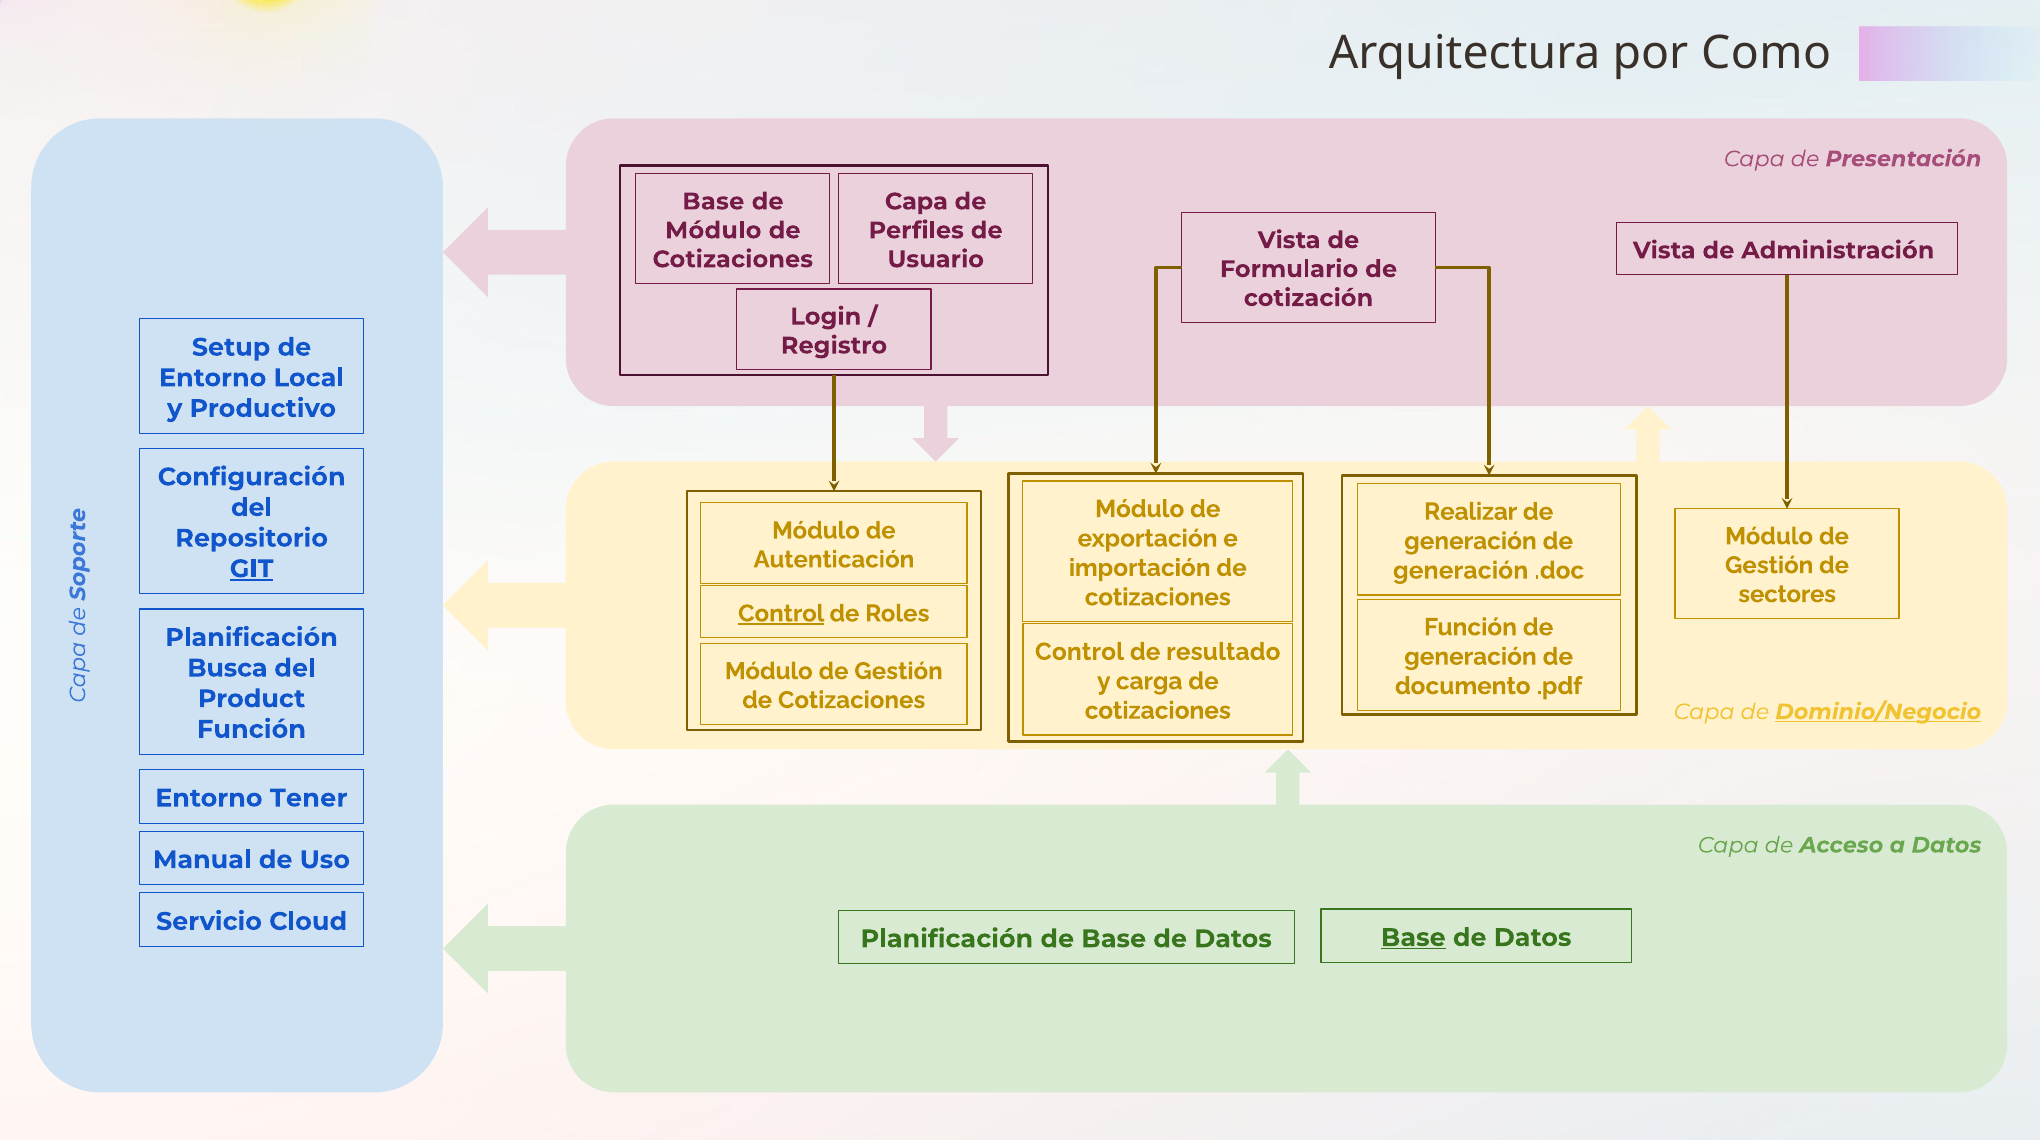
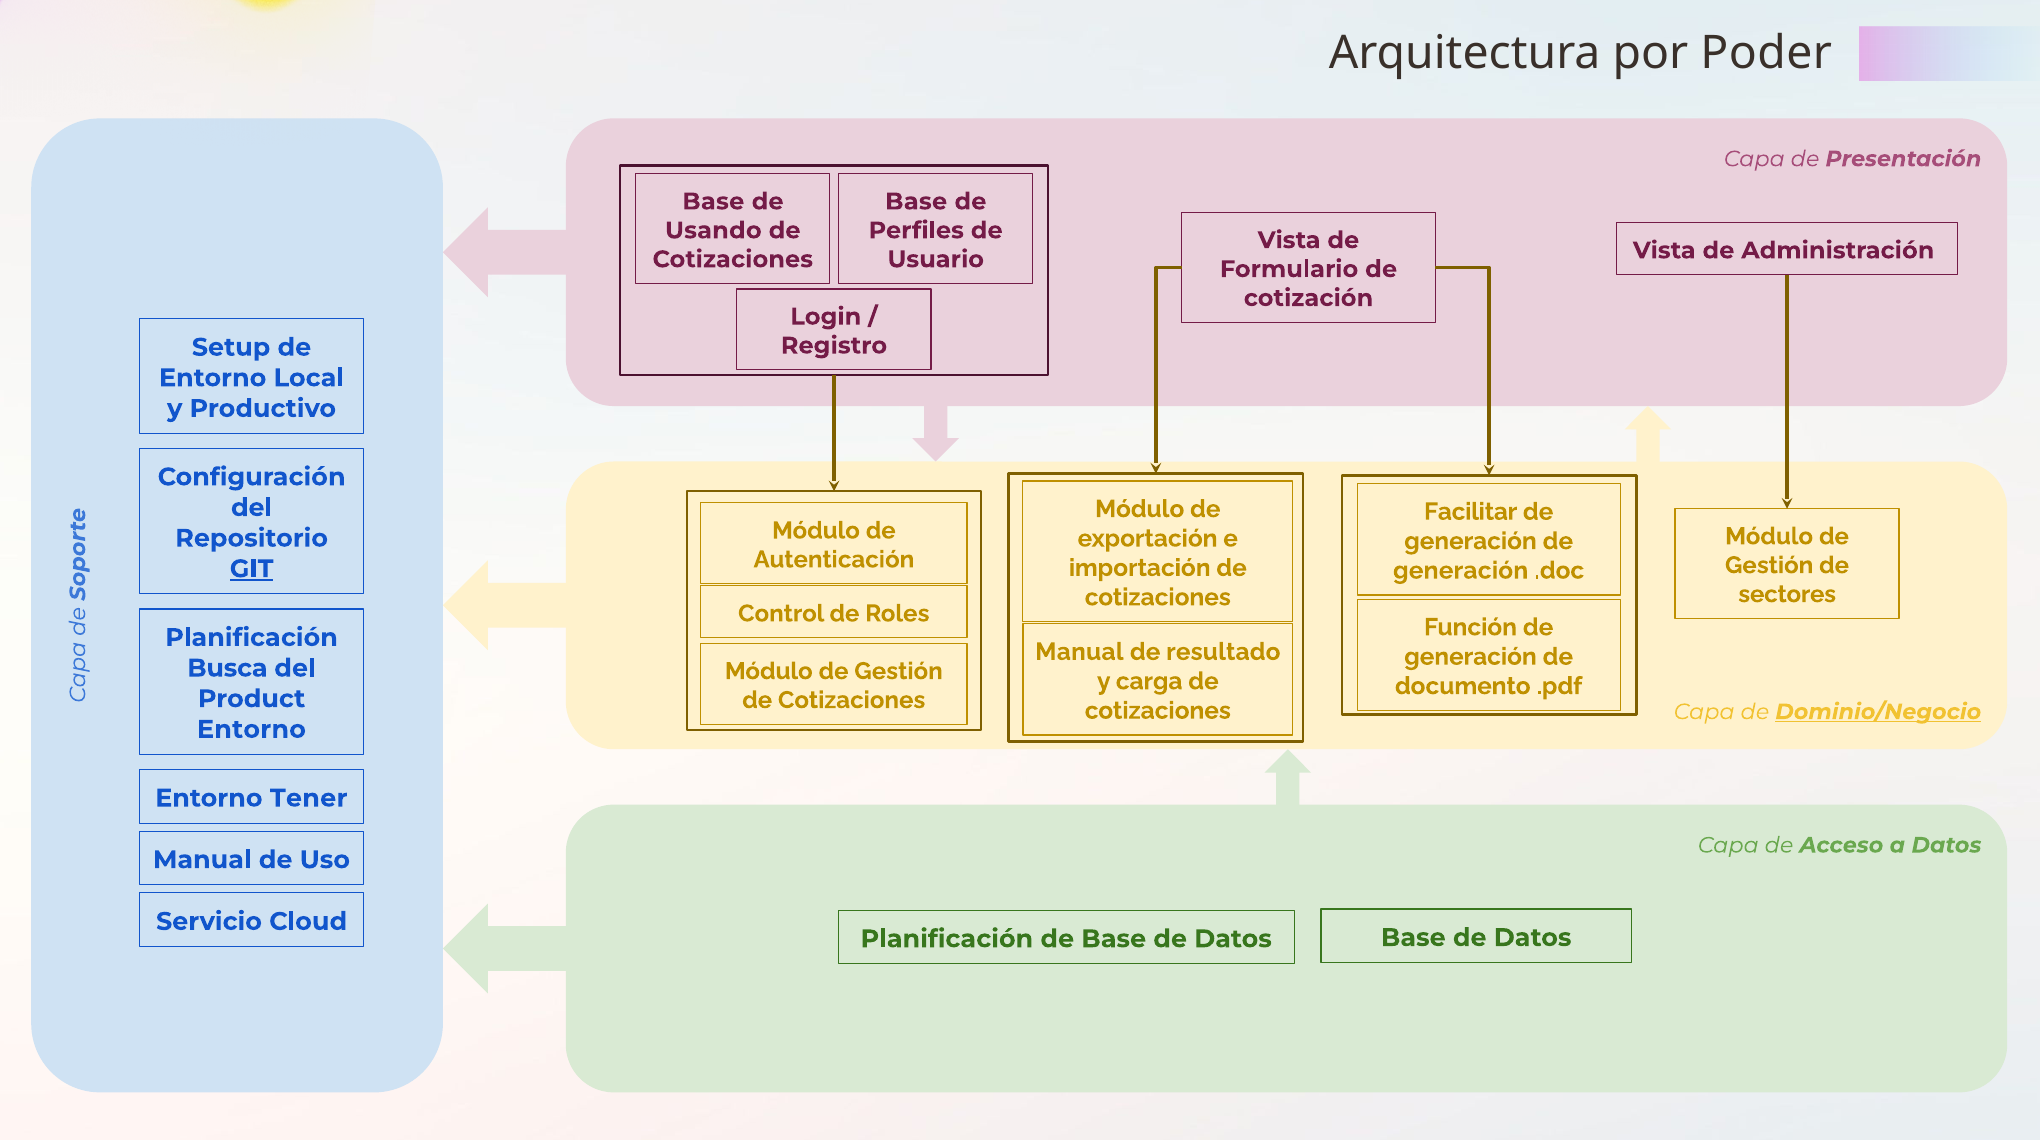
Como: Como -> Poder
Capa at (916, 201): Capa -> Base
Módulo at (713, 230): Módulo -> Usando
Realizar: Realizar -> Facilitar
Control at (781, 613) underline: present -> none
Control at (1079, 652): Control -> Manual
Función at (252, 729): Función -> Entorno
Base at (1413, 937) underline: present -> none
